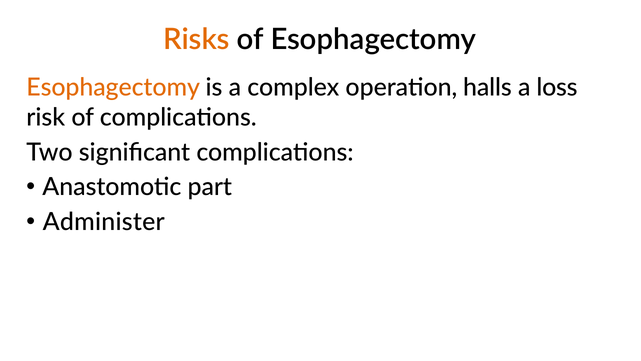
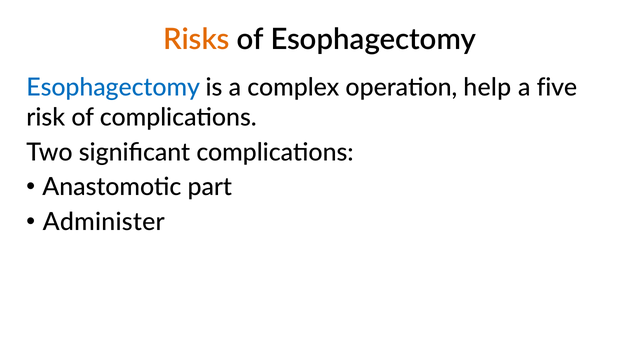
Esophagectomy at (113, 87) colour: orange -> blue
halls: halls -> help
loss: loss -> five
